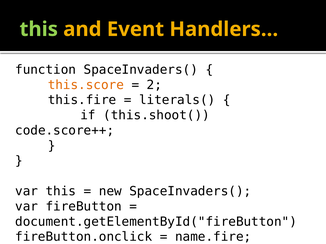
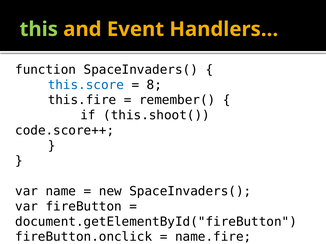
this.score colour: orange -> blue
2: 2 -> 8
literals(: literals( -> remember(
var this: this -> name
